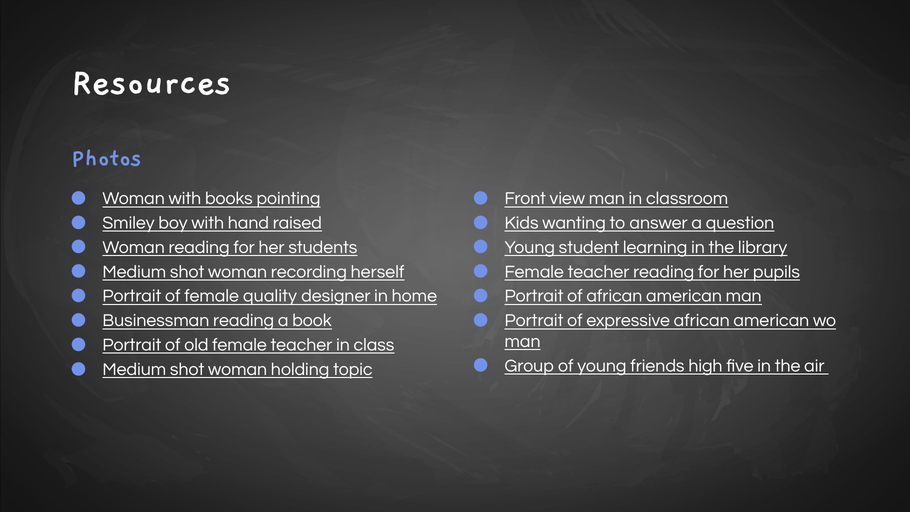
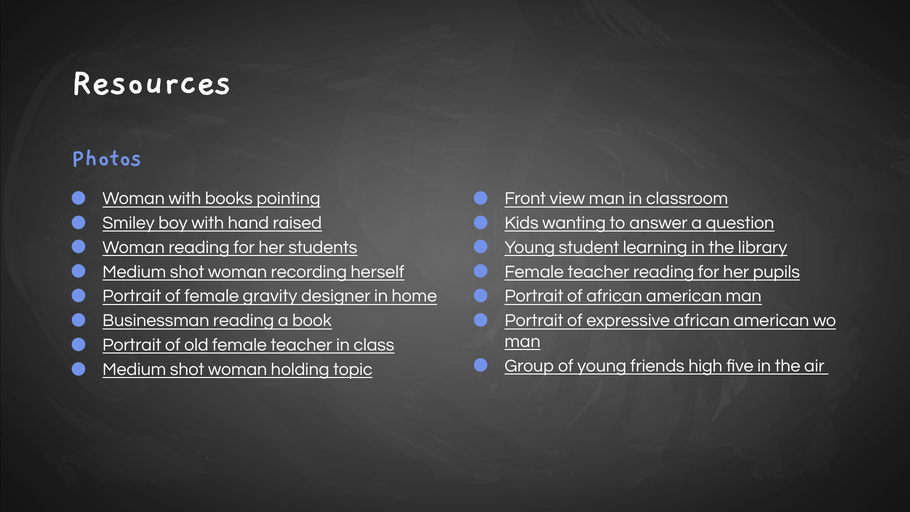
quality: quality -> gravity
